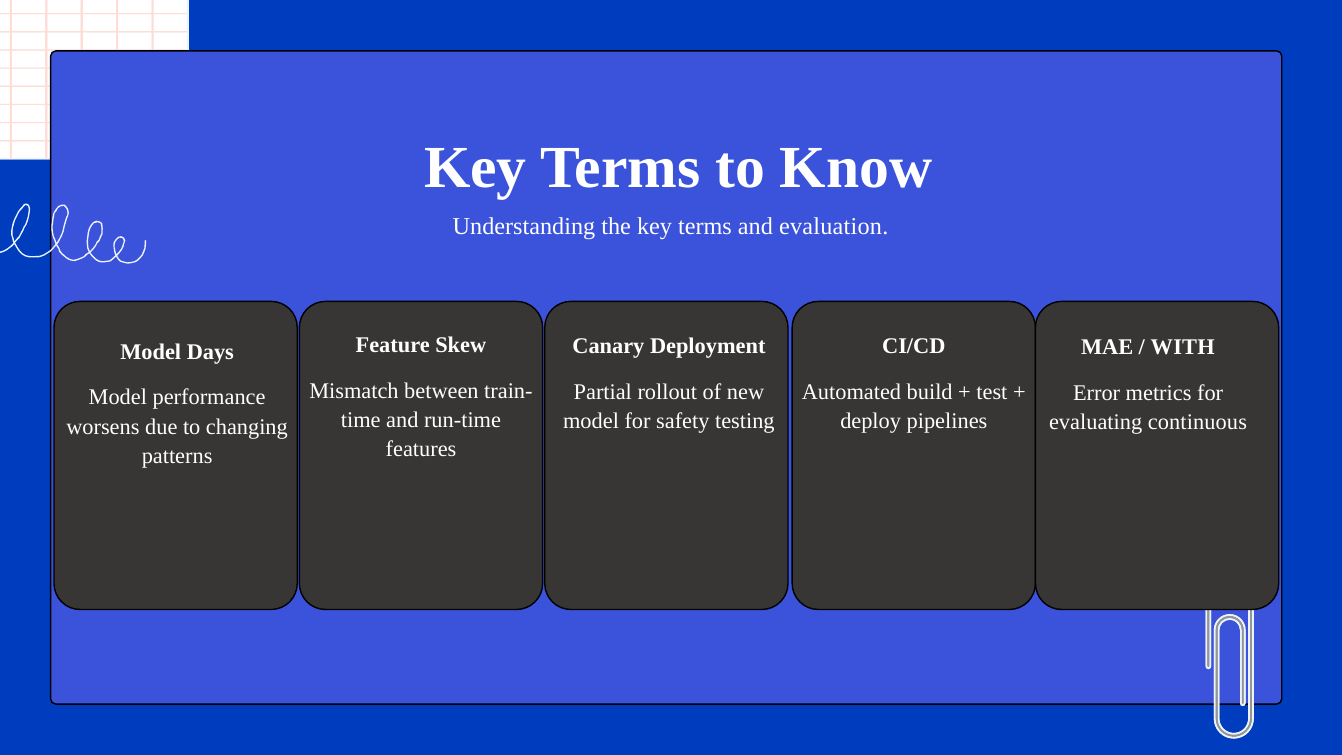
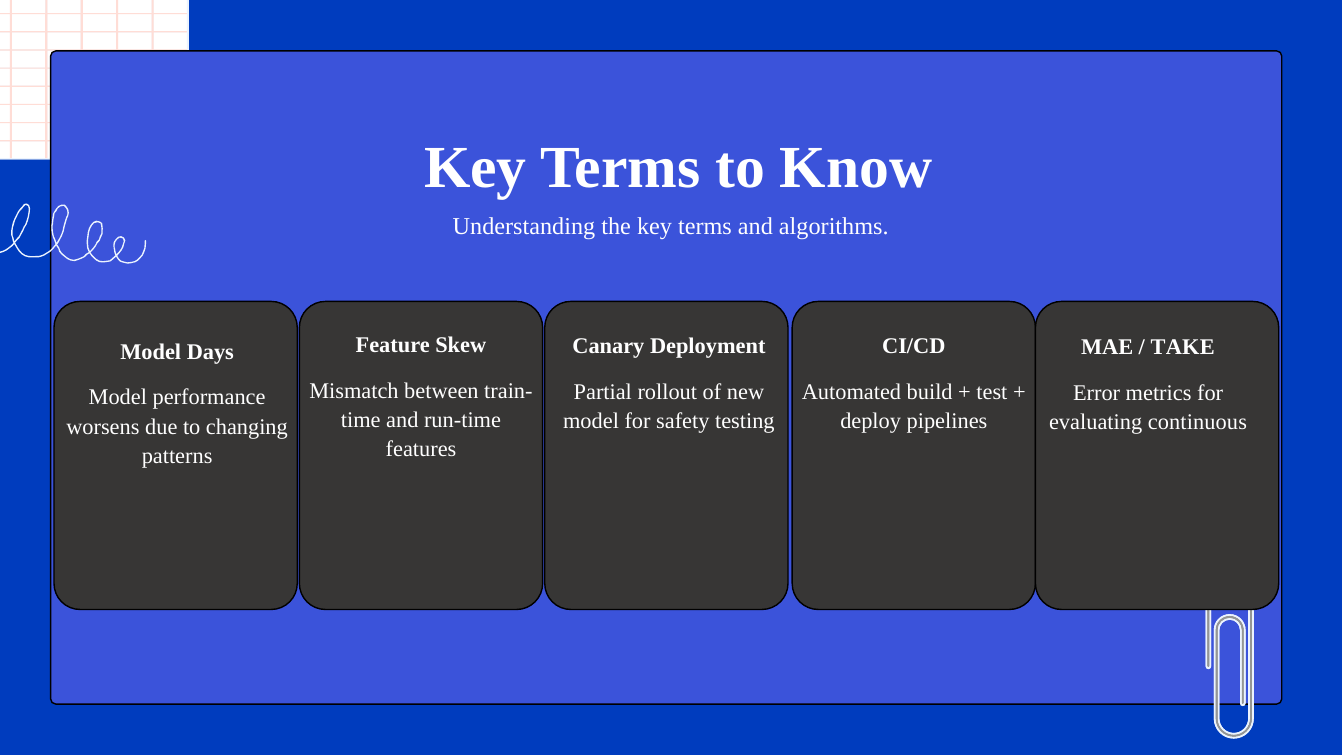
evaluation: evaluation -> algorithms
WITH: WITH -> TAKE
